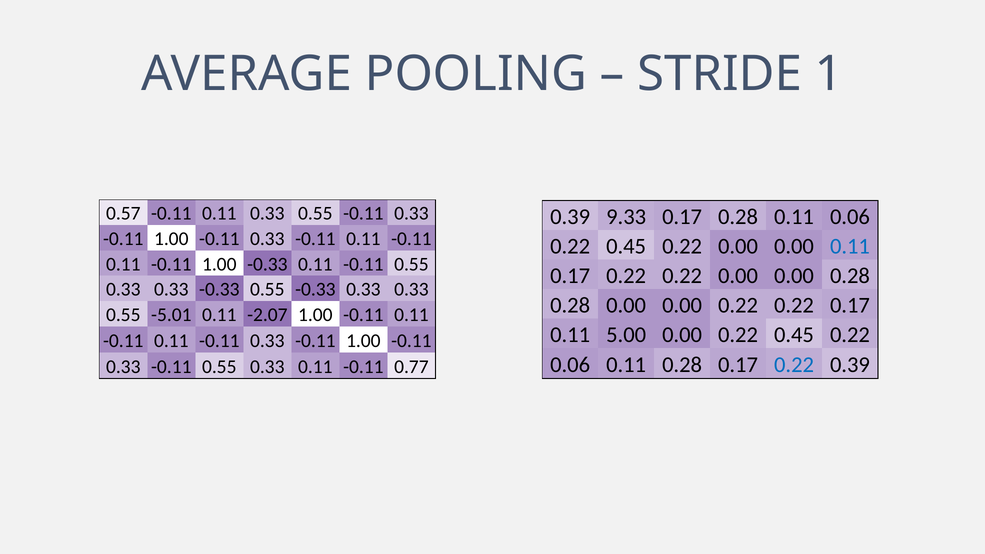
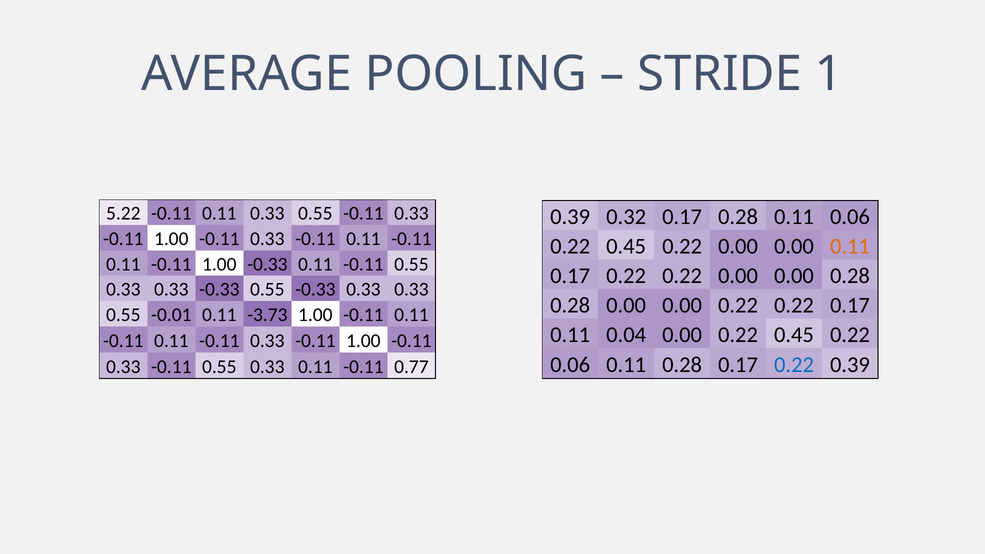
0.57: 0.57 -> 5.22
9.33: 9.33 -> 0.32
0.11 at (850, 246) colour: blue -> orange
-5.01: -5.01 -> -0.01
-2.07: -2.07 -> -3.73
5.00: 5.00 -> 0.04
